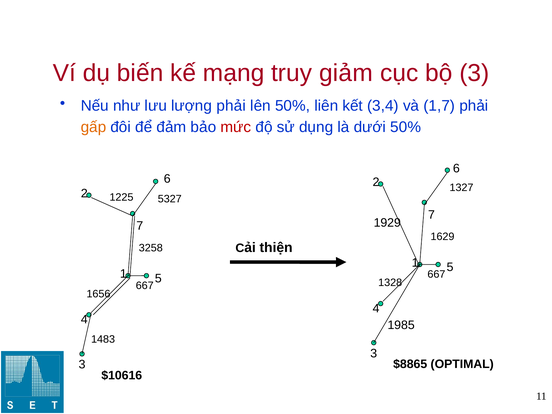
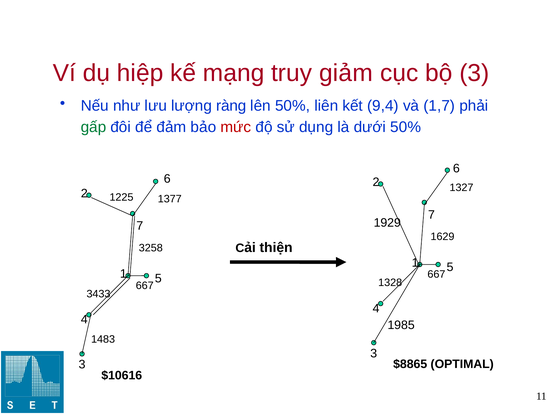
biến: biến -> hiệp
lượng phải: phải -> ràng
3,4: 3,4 -> 9,4
gấp colour: orange -> green
5327: 5327 -> 1377
1656: 1656 -> 3433
